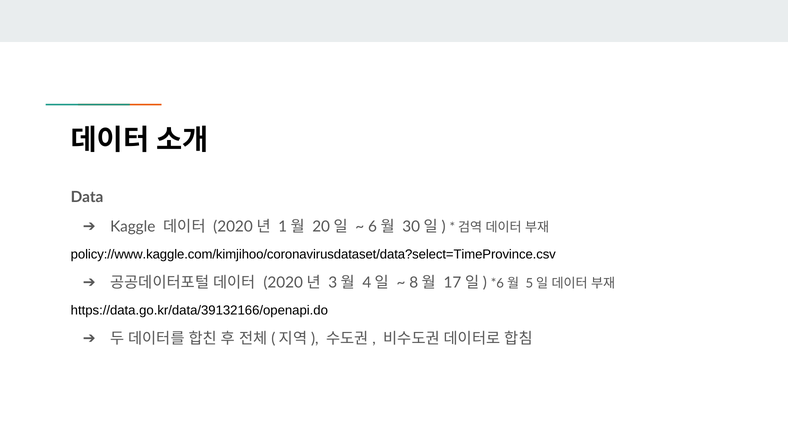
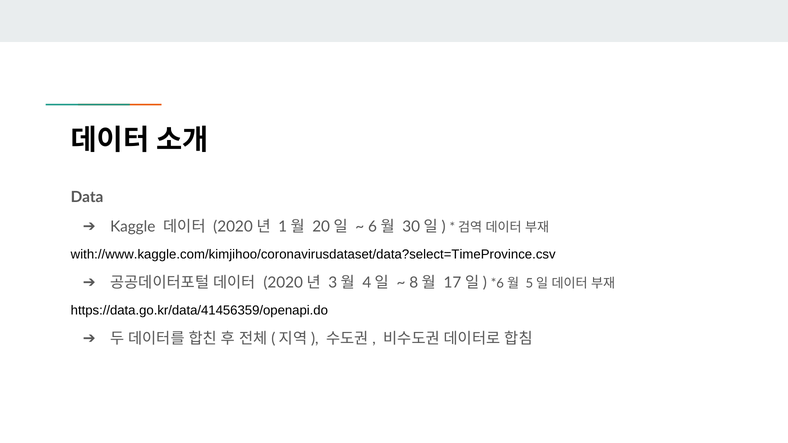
policy://www.kaggle.com/kimjihoo/coronavirusdataset/data?select=TimeProvince.csv: policy://www.kaggle.com/kimjihoo/coronavirusdataset/data?select=TimeProvince.csv -> with://www.kaggle.com/kimjihoo/coronavirusdataset/data?select=TimeProvince.csv
https://data.go.kr/data/39132166/openapi.do: https://data.go.kr/data/39132166/openapi.do -> https://data.go.kr/data/41456359/openapi.do
